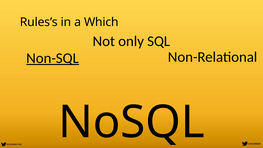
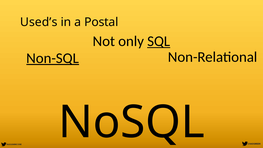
Rules’s: Rules’s -> Used’s
Which: Which -> Postal
SQL underline: none -> present
